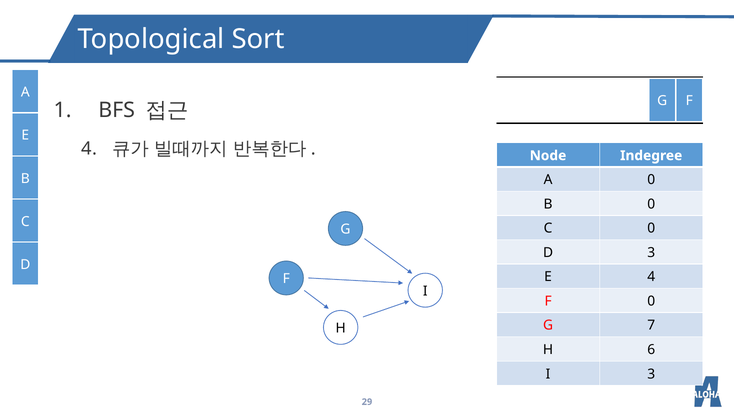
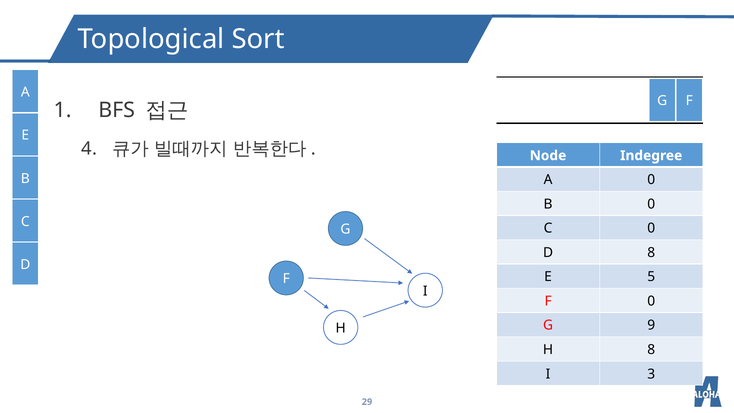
D 3: 3 -> 8
E 4: 4 -> 5
7: 7 -> 9
H 6: 6 -> 8
